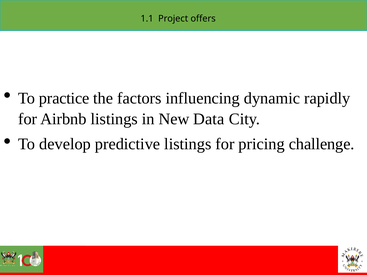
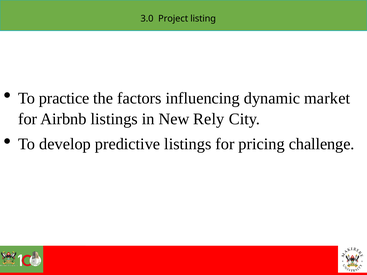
1.1: 1.1 -> 3.0
offers: offers -> listing
rapidly: rapidly -> market
Data: Data -> Rely
